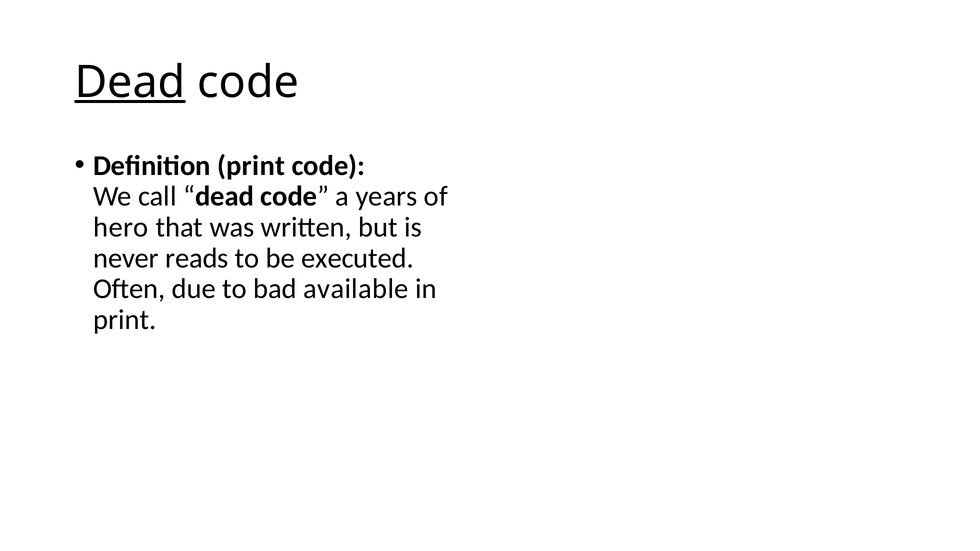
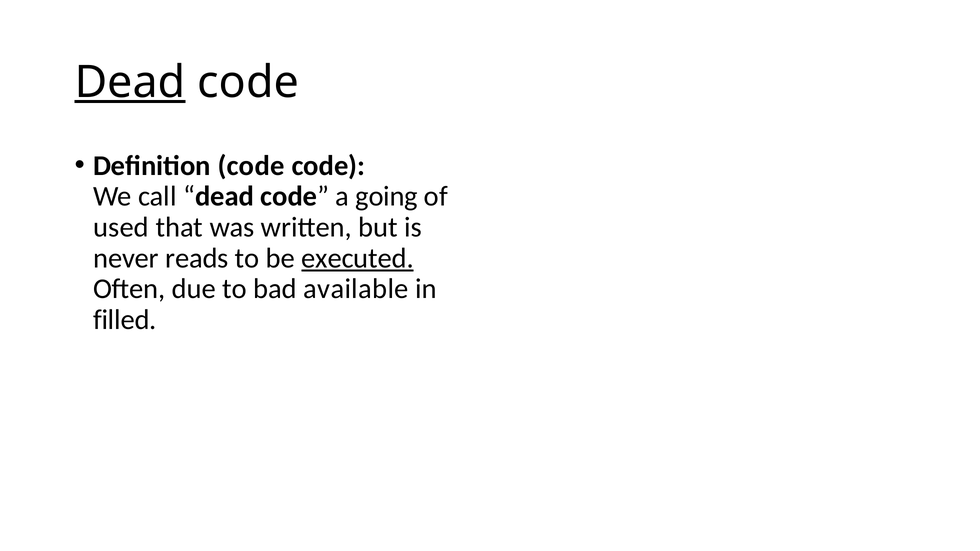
Definition print: print -> code
years: years -> going
hero: hero -> used
executed underline: none -> present
print at (125, 320): print -> filled
